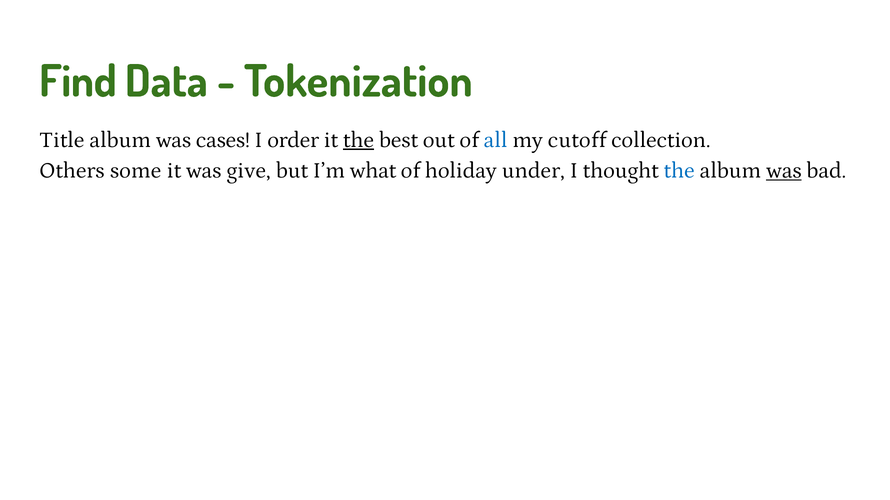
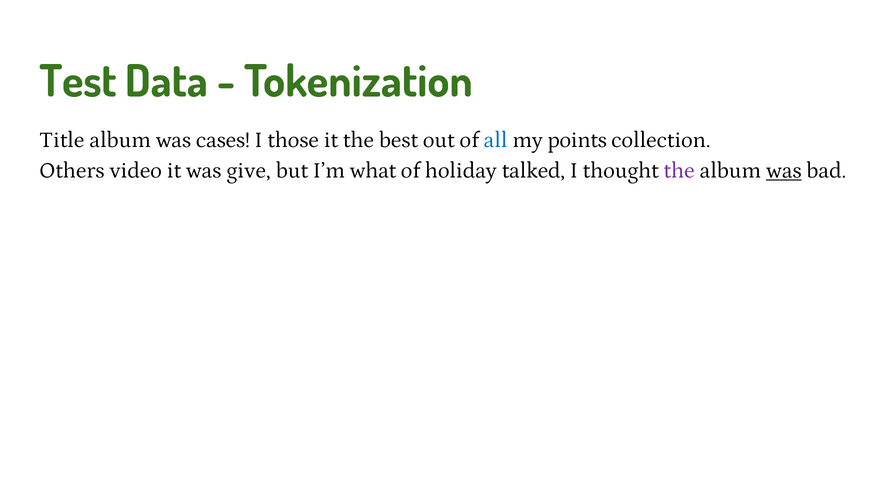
Find: Find -> Test
order: order -> those
the at (358, 140) underline: present -> none
cutoff: cutoff -> points
some: some -> video
under: under -> talked
the at (679, 171) colour: blue -> purple
